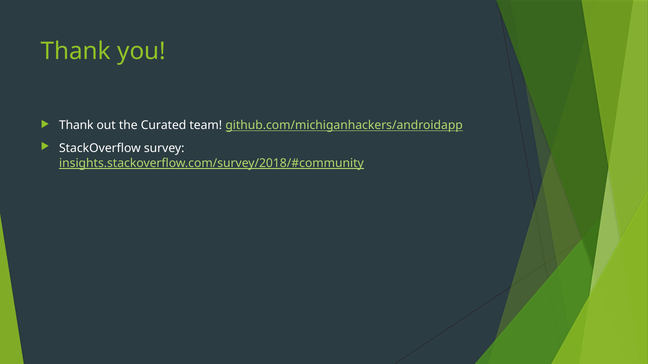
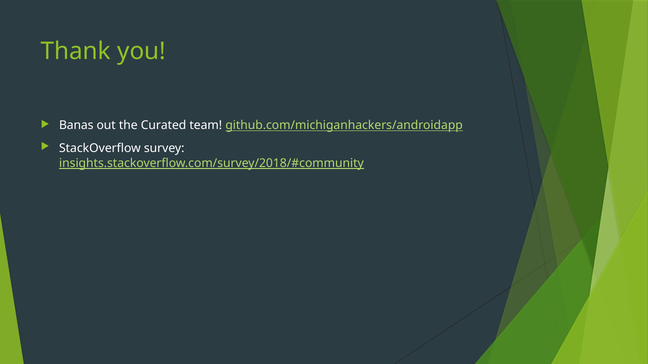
Thank at (76, 125): Thank -> Banas
